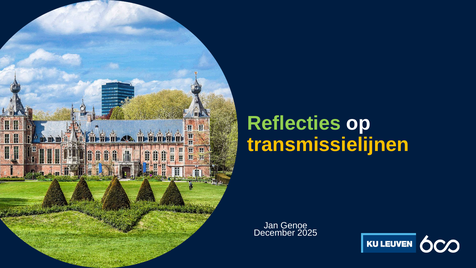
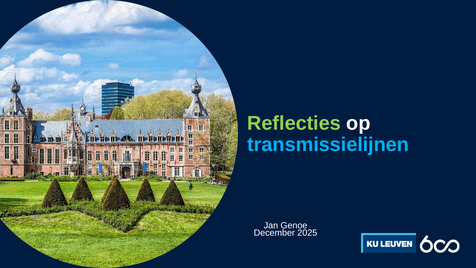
transmissielijnen colour: yellow -> light blue
